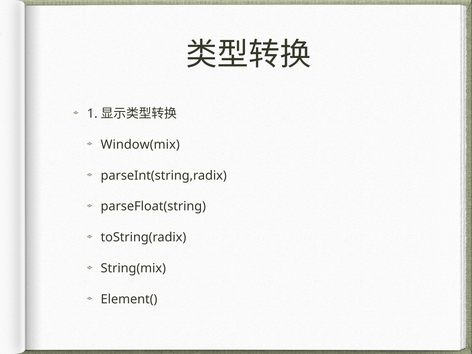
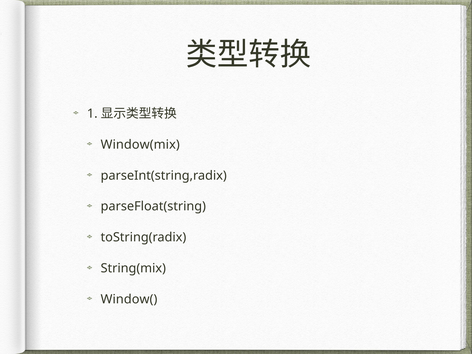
Element(: Element( -> Window(
